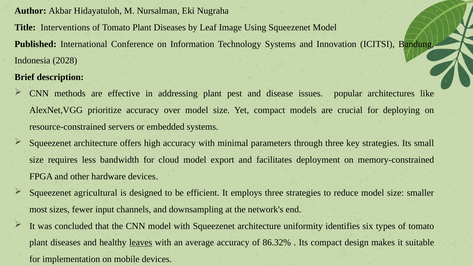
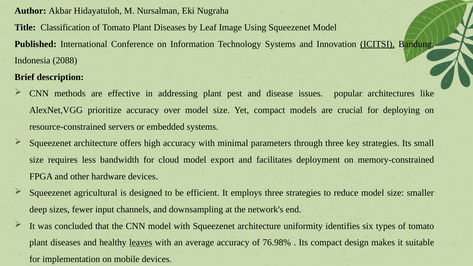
Interventions: Interventions -> Classification
ICITSI underline: none -> present
2028: 2028 -> 2088
most: most -> deep
86.32%: 86.32% -> 76.98%
